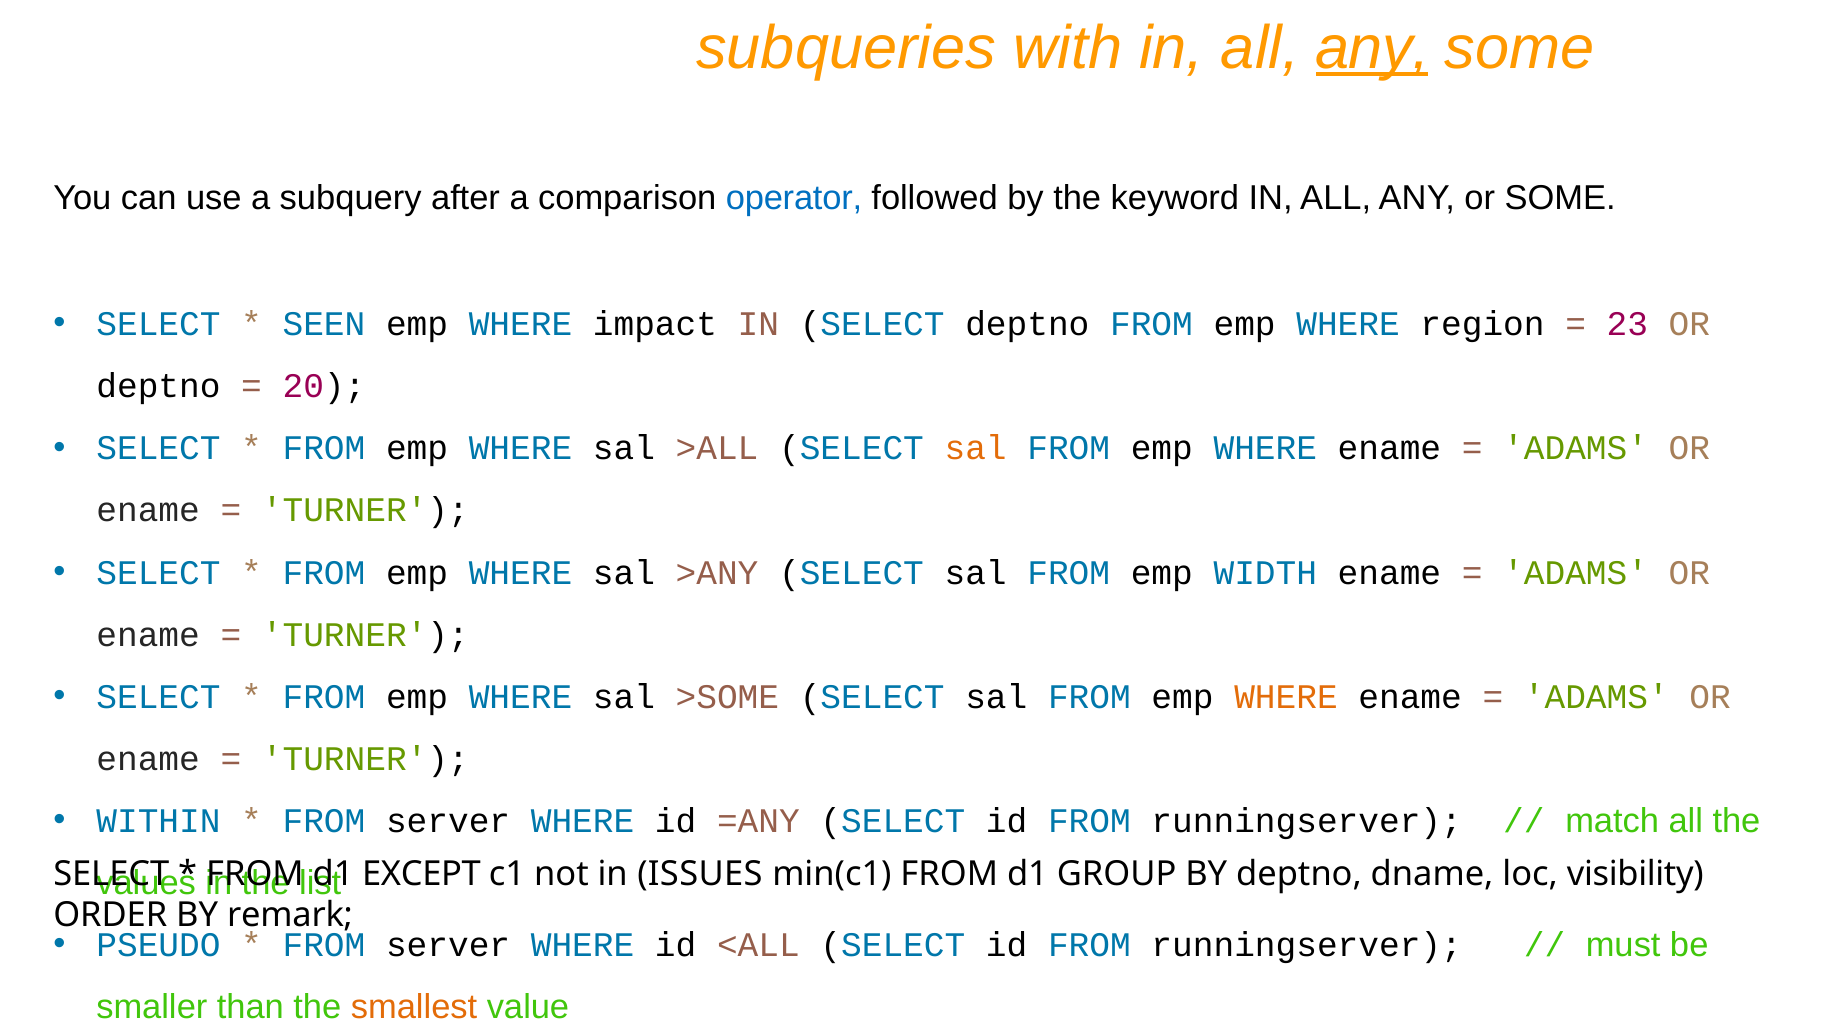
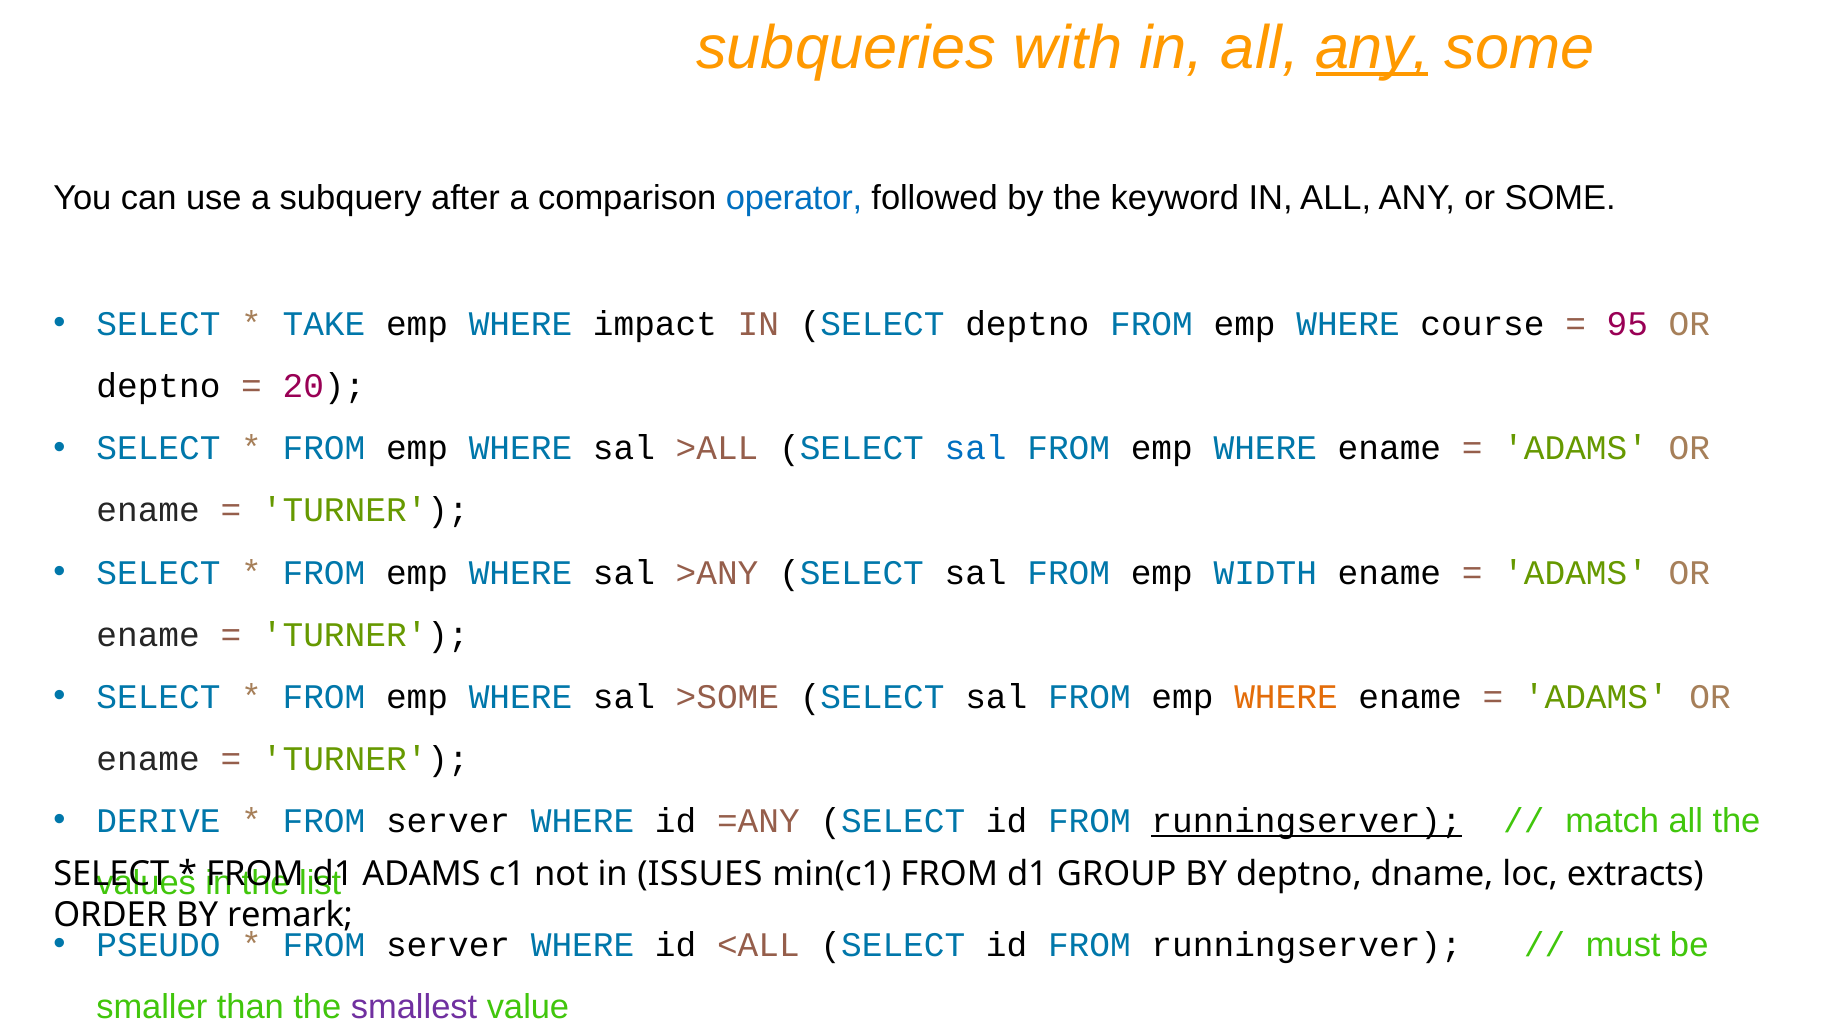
SEEN: SEEN -> TAKE
region: region -> course
23: 23 -> 95
sal at (976, 448) colour: orange -> blue
WITHIN: WITHIN -> DERIVE
runningserver at (1307, 821) underline: none -> present
EXCEPT at (421, 873): EXCEPT -> ADAMS
visibility: visibility -> extracts
smallest colour: orange -> purple
